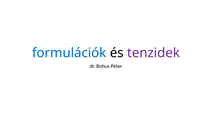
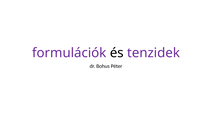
formulációk colour: blue -> purple
